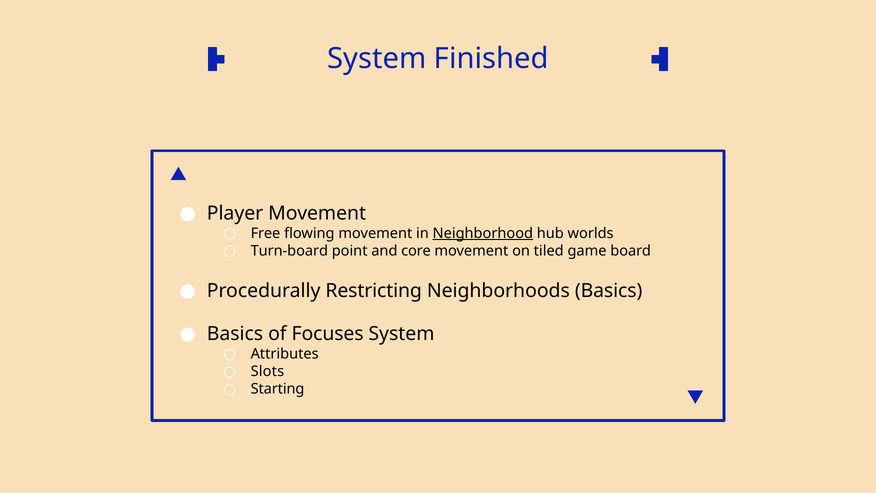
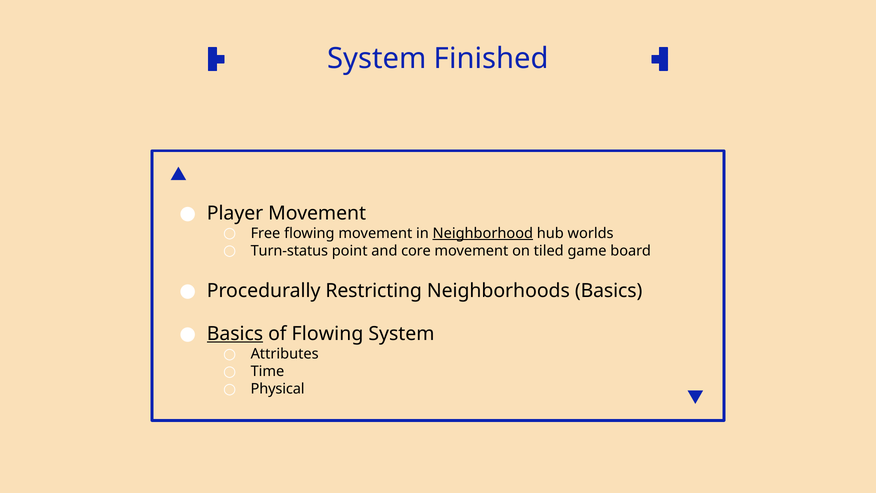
Turn-board: Turn-board -> Turn-status
Basics at (235, 334) underline: none -> present
of Focuses: Focuses -> Flowing
Slots: Slots -> Time
Starting: Starting -> Physical
